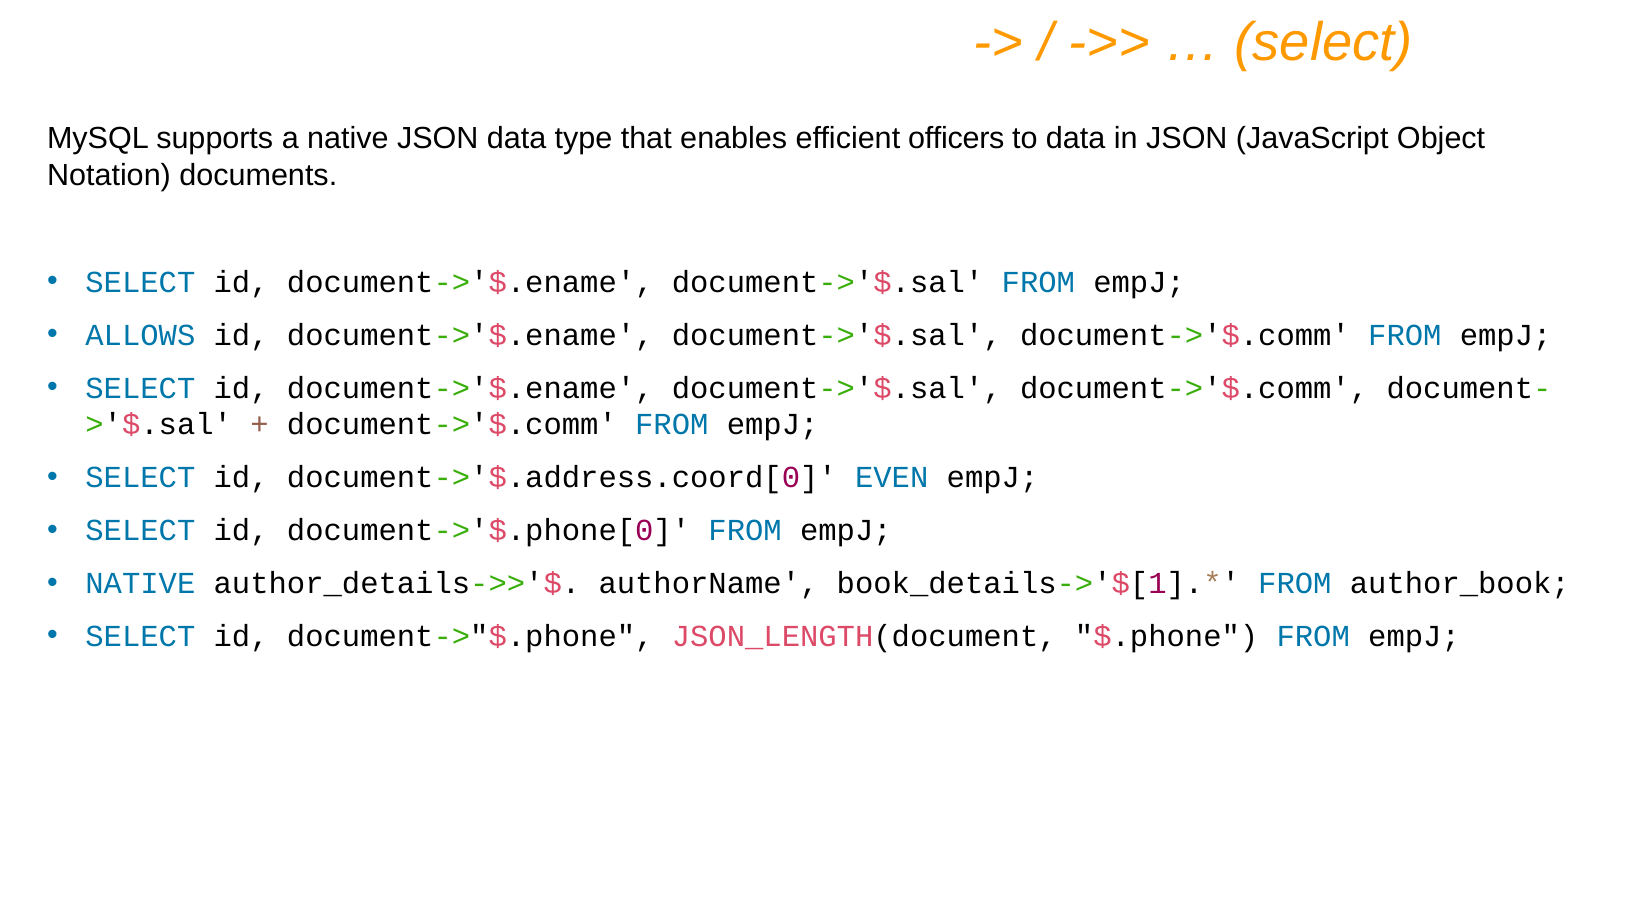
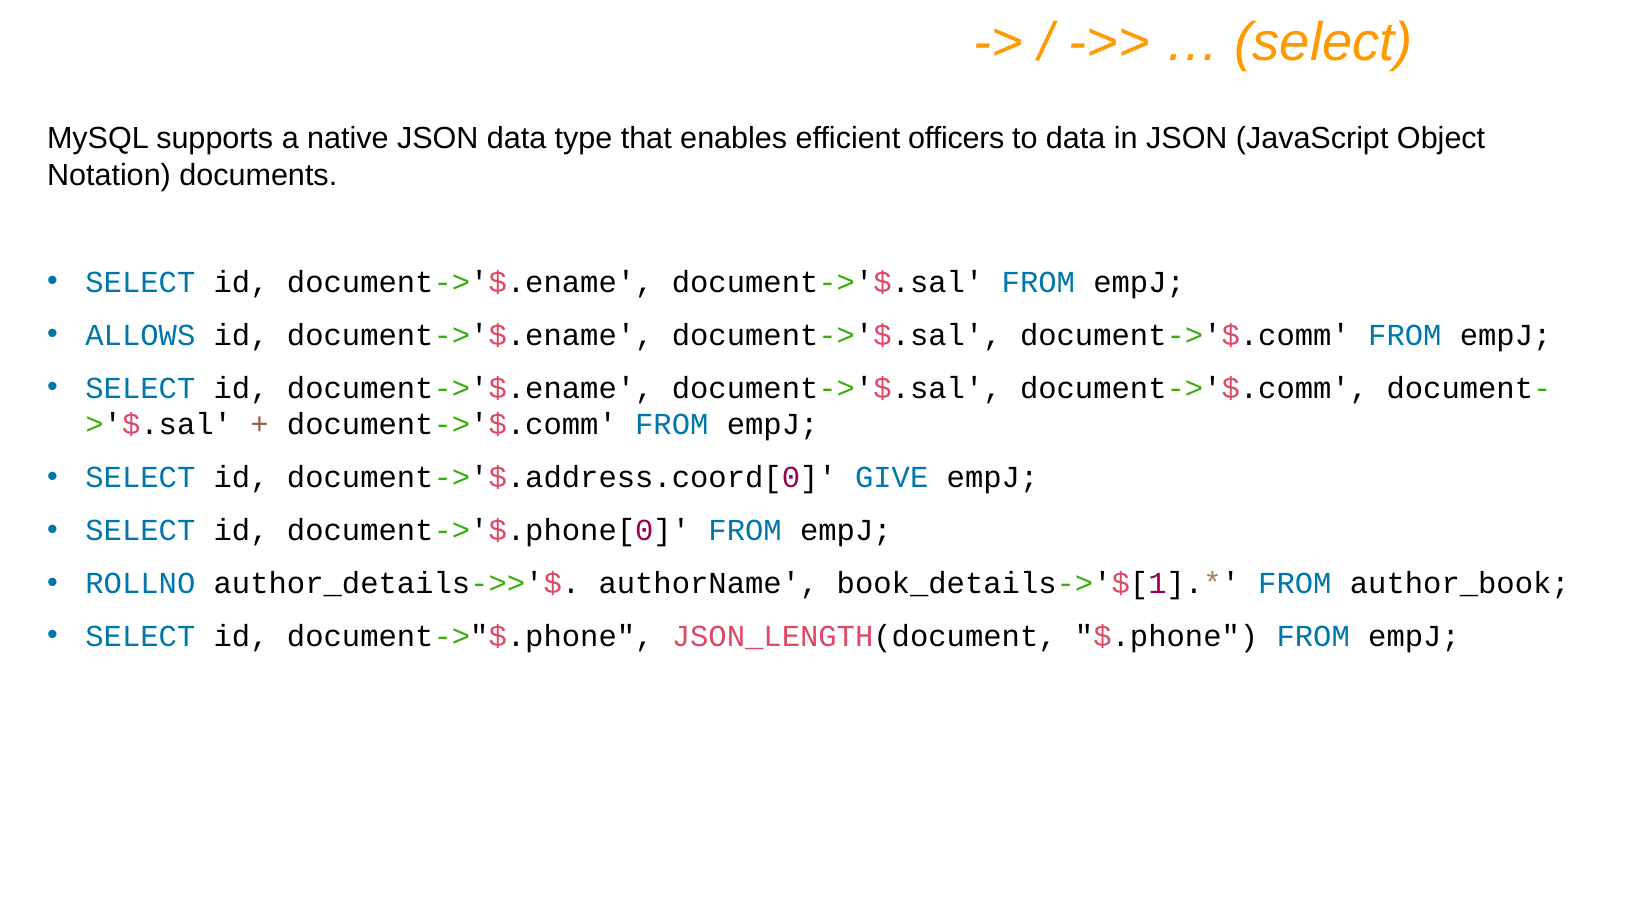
EVEN: EVEN -> GIVE
NATIVE at (140, 584): NATIVE -> ROLLNO
